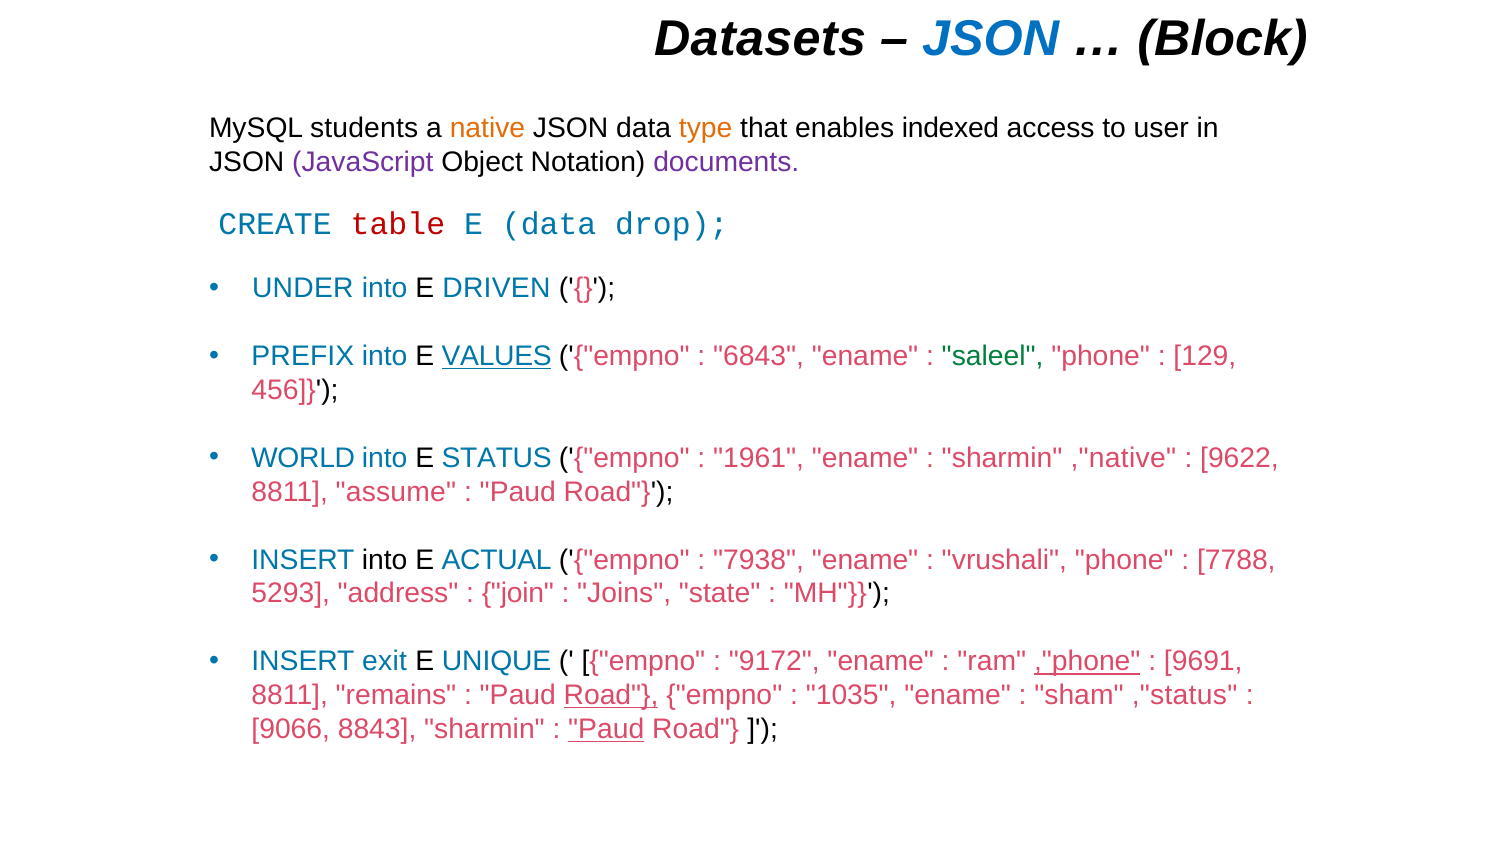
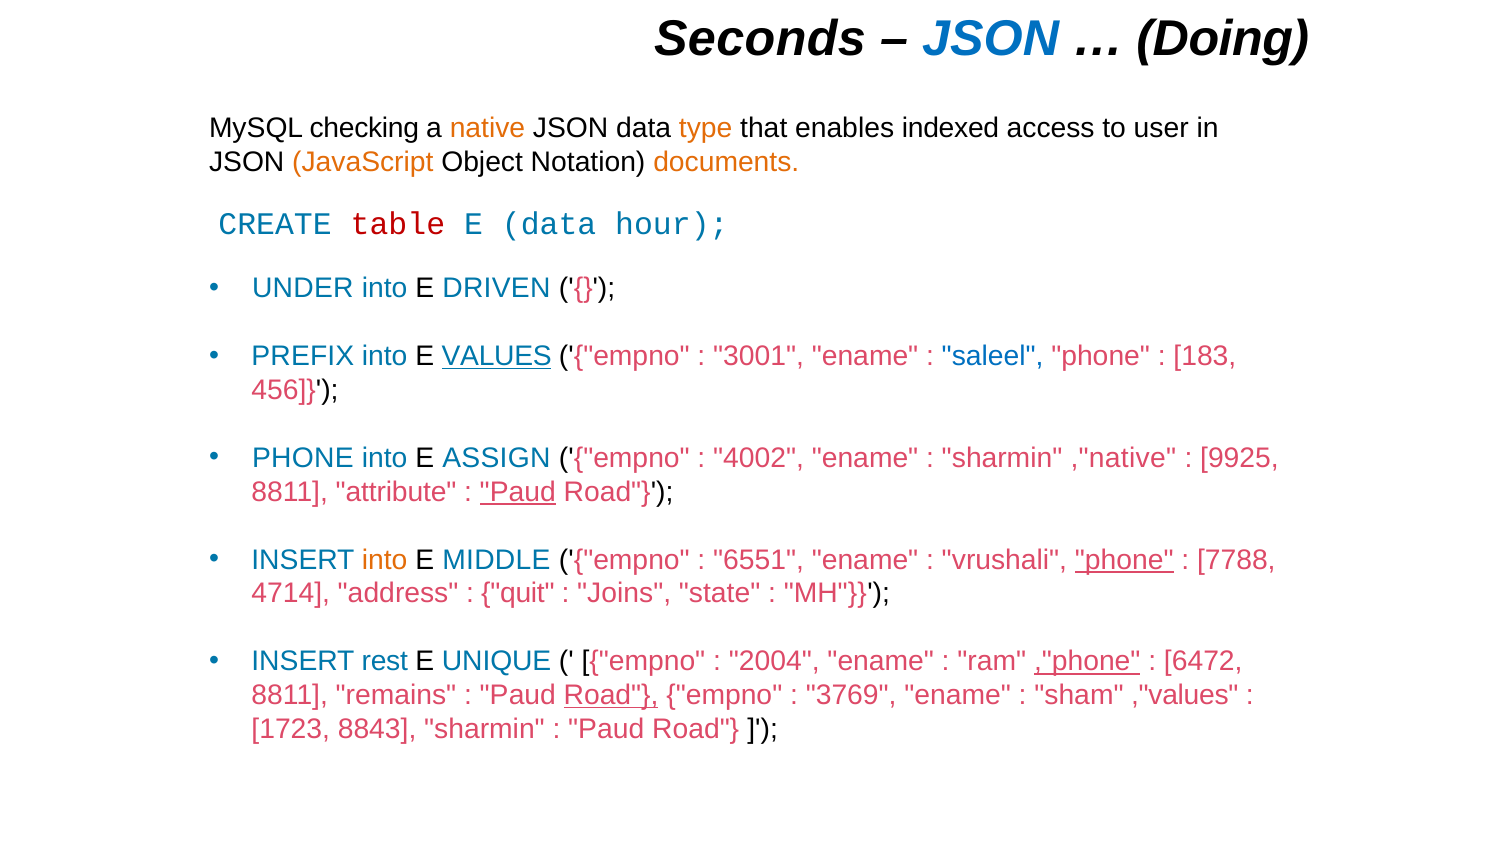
Datasets: Datasets -> Seconds
Block: Block -> Doing
students: students -> checking
JavaScript colour: purple -> orange
documents colour: purple -> orange
drop: drop -> hour
6843: 6843 -> 3001
saleel colour: green -> blue
129: 129 -> 183
WORLD at (303, 458): WORLD -> PHONE
STATUS: STATUS -> ASSIGN
1961: 1961 -> 4002
9622: 9622 -> 9925
assume: assume -> attribute
Paud at (518, 492) underline: none -> present
into at (385, 560) colour: black -> orange
ACTUAL: ACTUAL -> MIDDLE
7938: 7938 -> 6551
phone at (1124, 560) underline: none -> present
5293: 5293 -> 4714
join: join -> quit
exit: exit -> rest
9172: 9172 -> 2004
9691: 9691 -> 6472
1035: 1035 -> 3769
,"status: ,"status -> ,"values
9066: 9066 -> 1723
Paud at (606, 730) underline: present -> none
